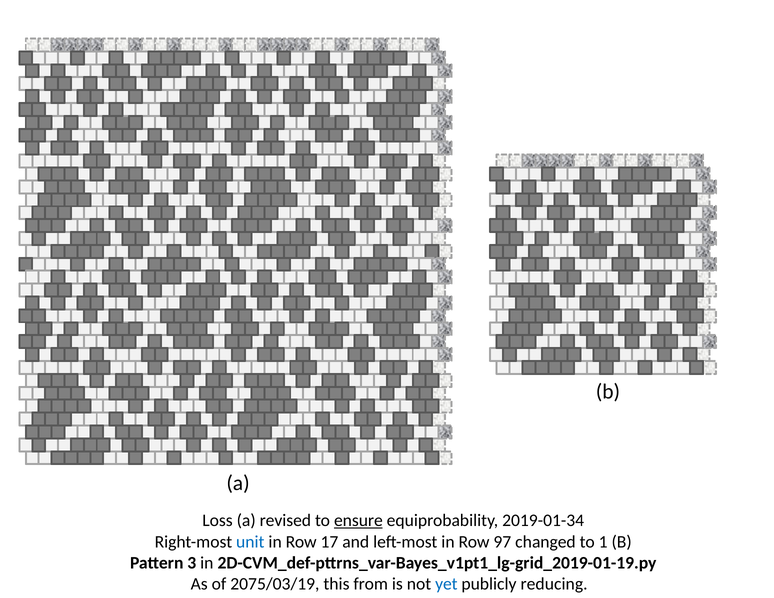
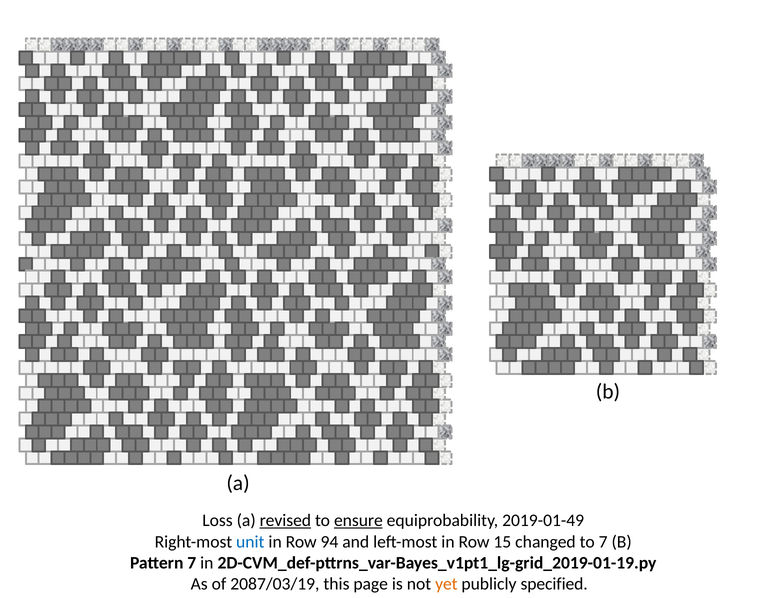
revised underline: none -> present
2019-01-34: 2019-01-34 -> 2019-01-49
17: 17 -> 94
97: 97 -> 15
to 1: 1 -> 7
Pattern 3: 3 -> 7
2075/03/19: 2075/03/19 -> 2087/03/19
from: from -> page
yet colour: blue -> orange
reducing: reducing -> specified
